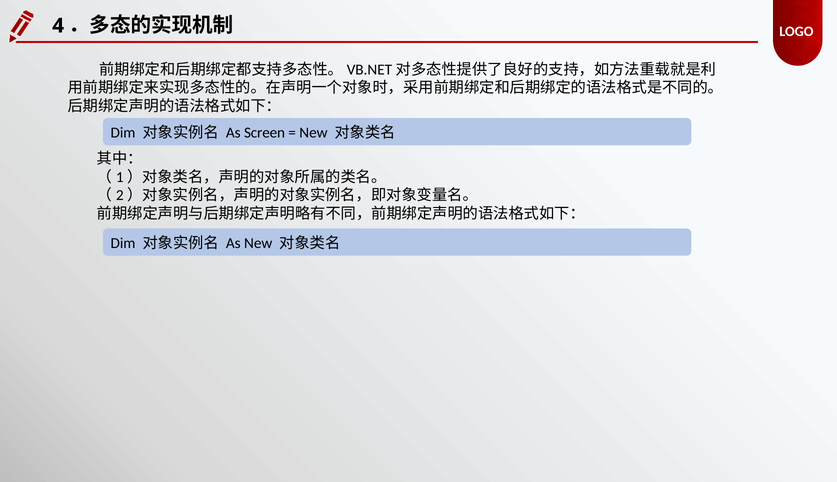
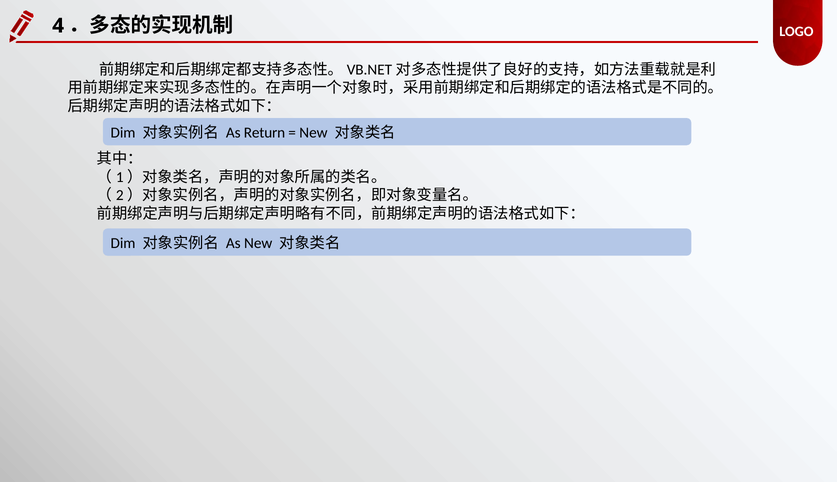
Screen: Screen -> Return
